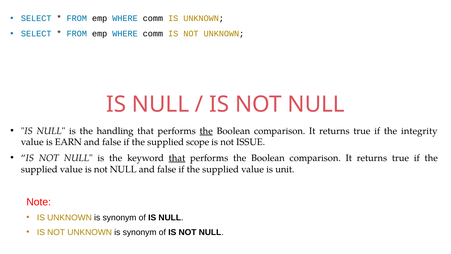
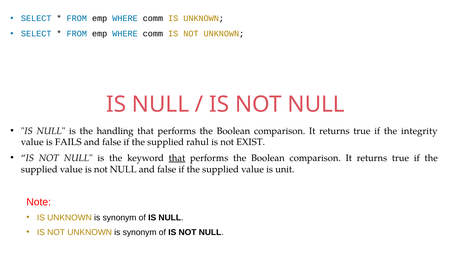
the at (206, 131) underline: present -> none
EARN: EARN -> FAILS
scope: scope -> rahul
ISSUE: ISSUE -> EXIST
